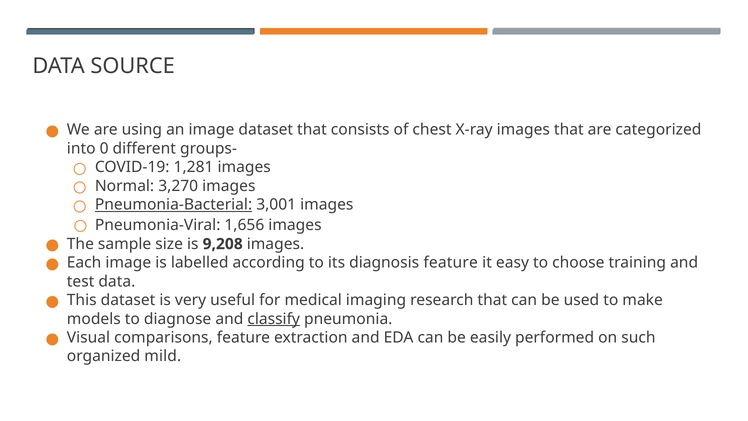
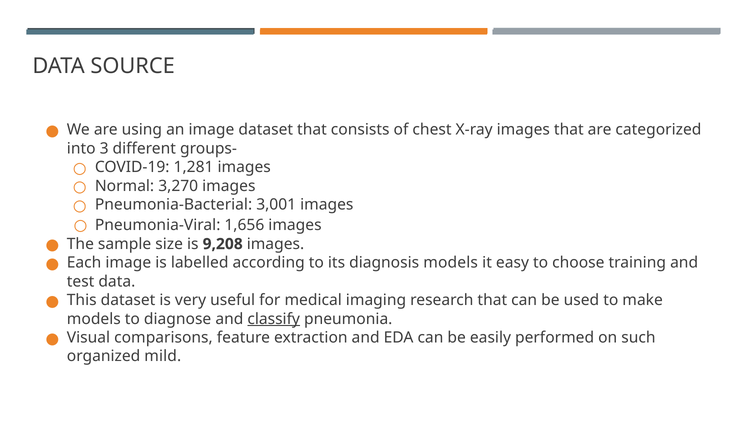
0: 0 -> 3
Pneumonia-Bacterial underline: present -> none
diagnosis feature: feature -> models
